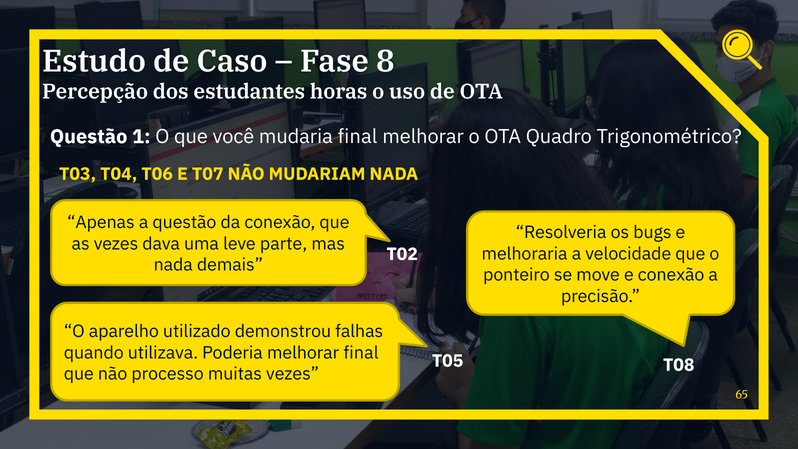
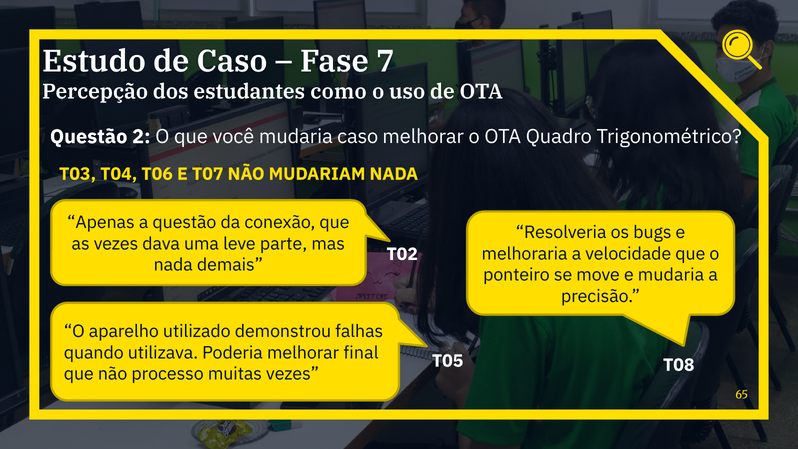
8: 8 -> 7
horas: horas -> como
1: 1 -> 2
mudaria final: final -> caso
e conexão: conexão -> mudaria
